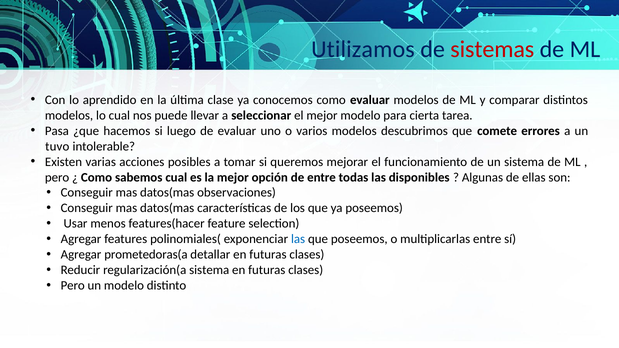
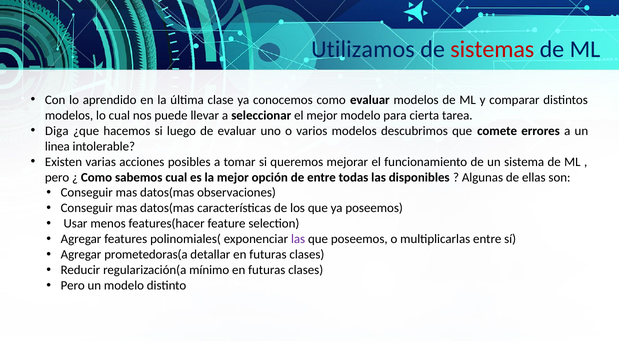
Pasa: Pasa -> Diga
tuvo: tuvo -> linea
las at (298, 239) colour: blue -> purple
regularización(a sistema: sistema -> mínimo
